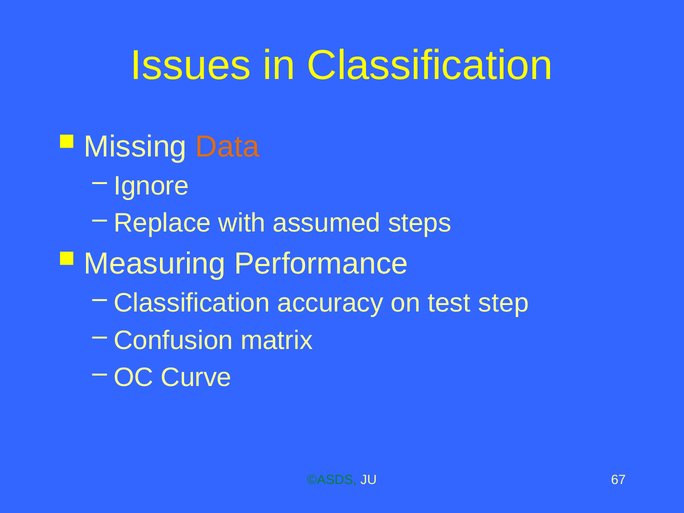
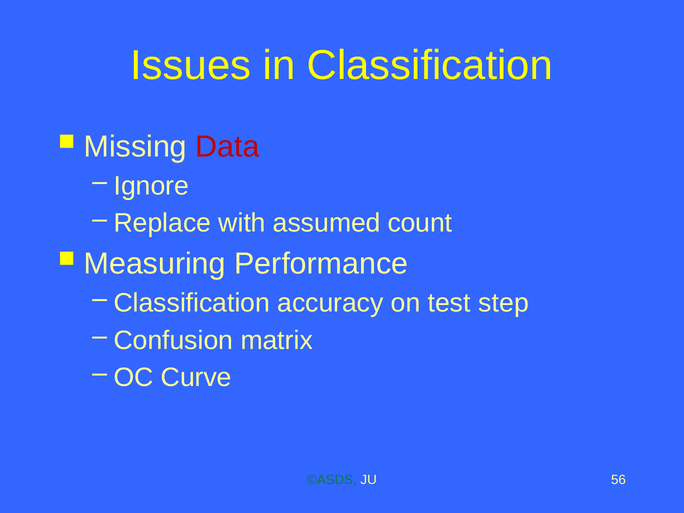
Data colour: orange -> red
steps: steps -> count
67: 67 -> 56
